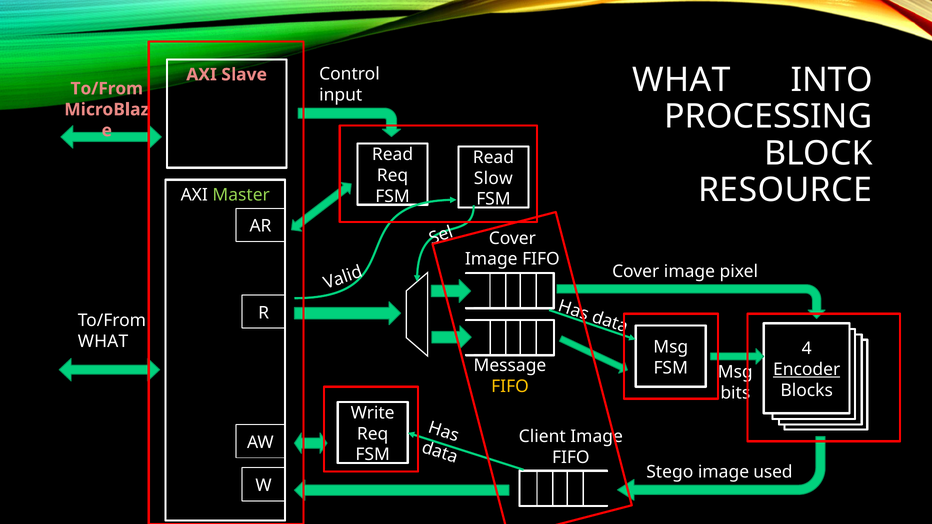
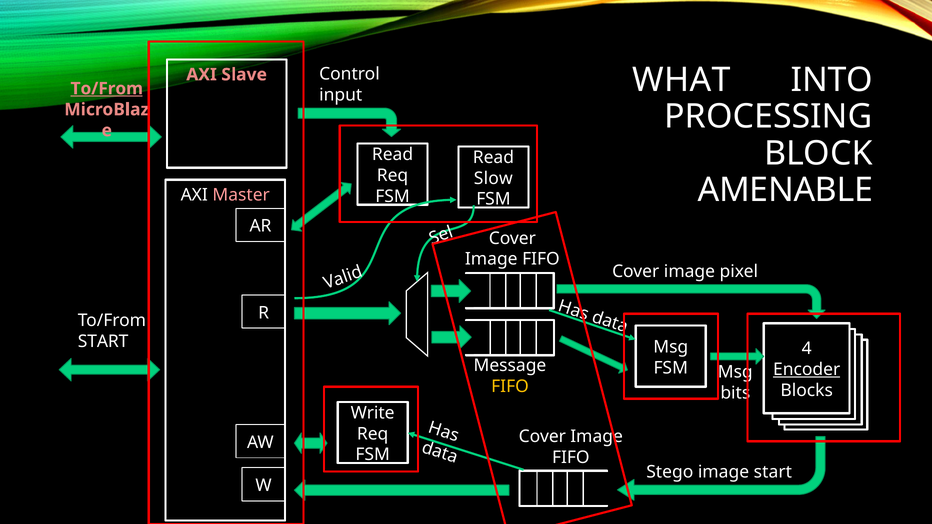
To/From at (107, 89) underline: none -> present
RESOURCE: RESOURCE -> AMENABLE
Master colour: light green -> pink
WHAT at (103, 342): WHAT -> START
Client at (542, 437): Client -> Cover
image used: used -> start
